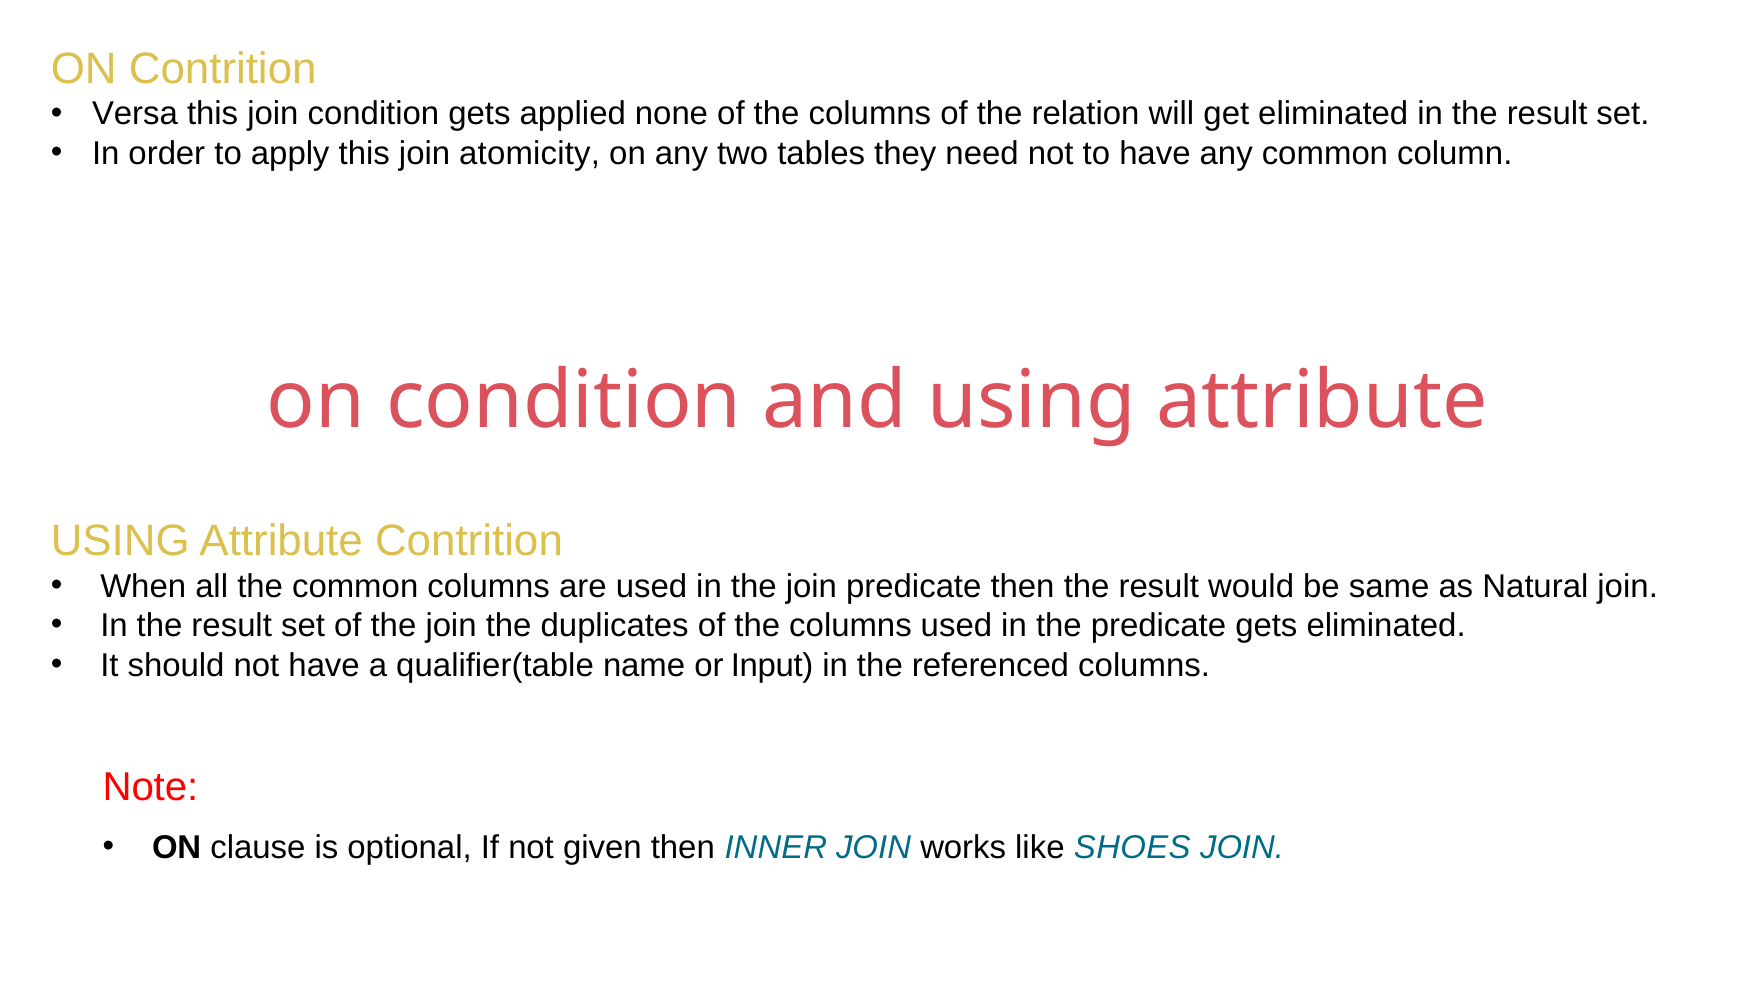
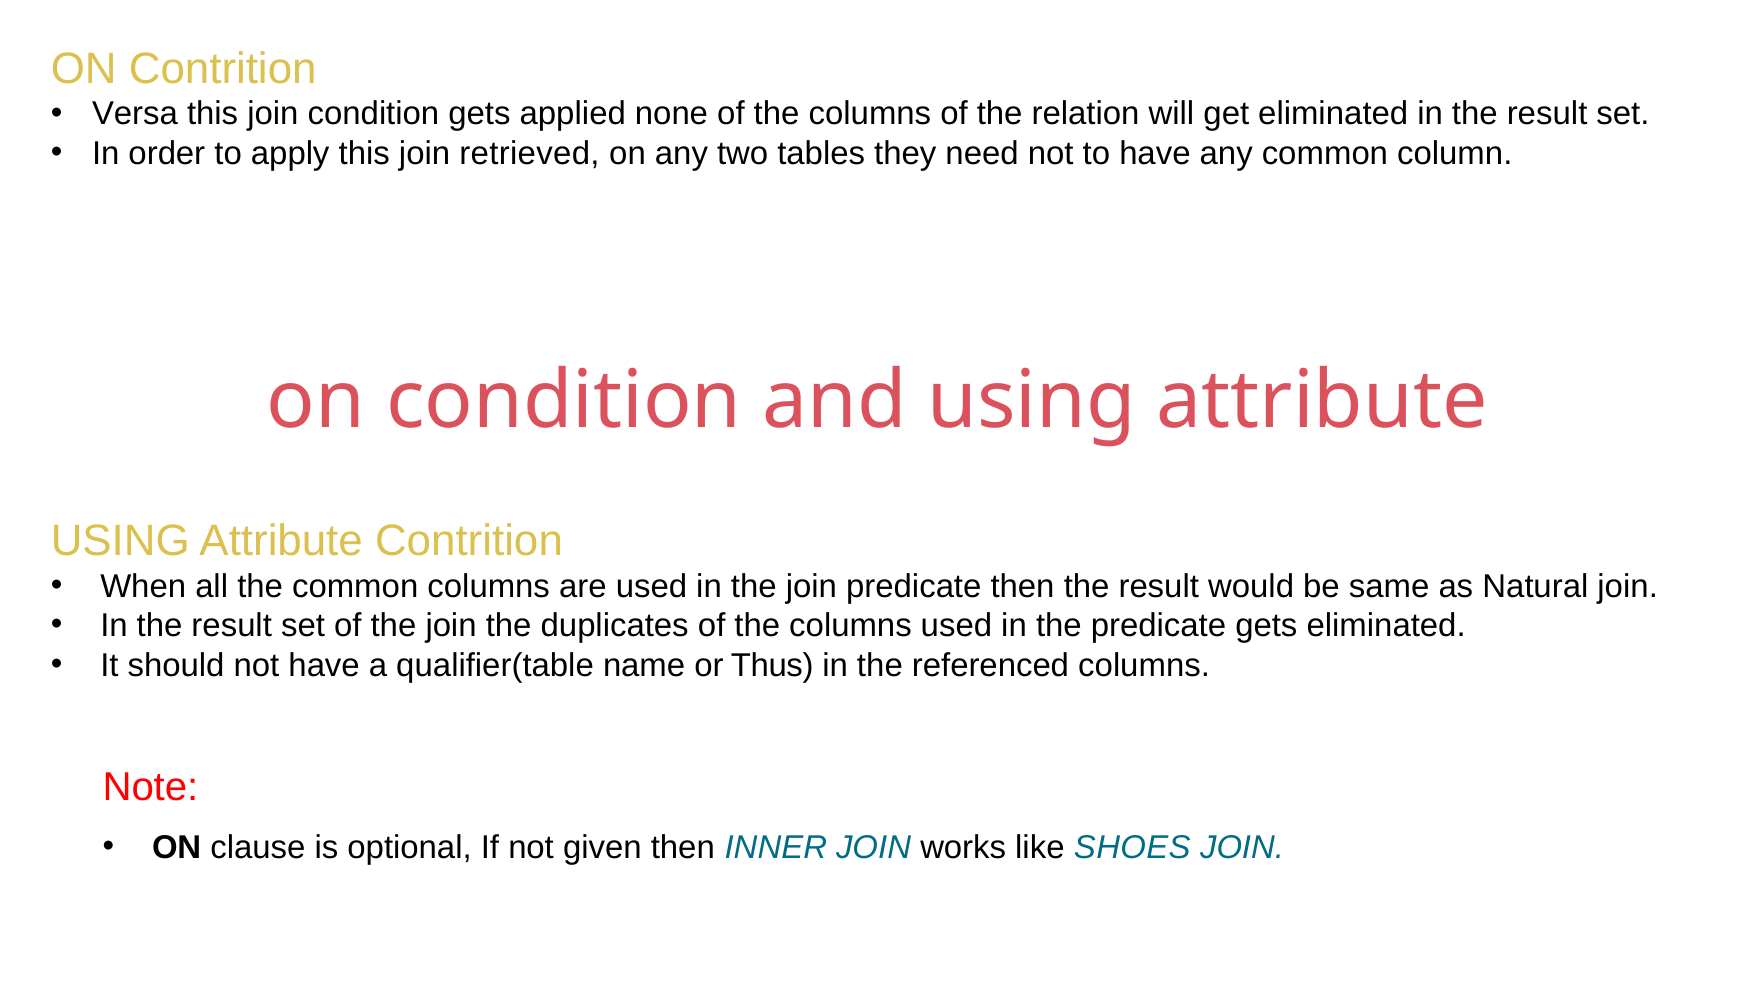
atomicity: atomicity -> retrieved
Input: Input -> Thus
